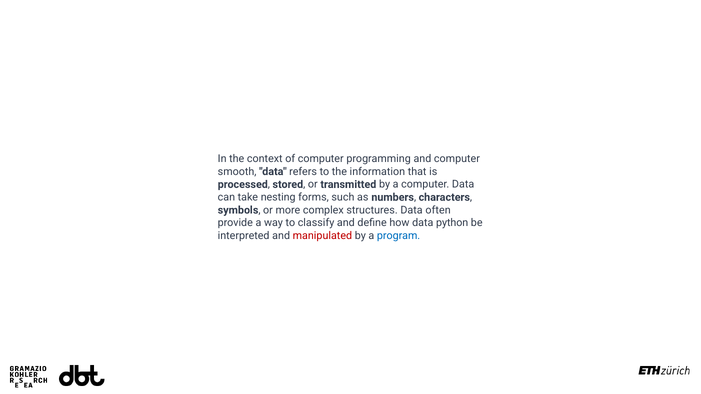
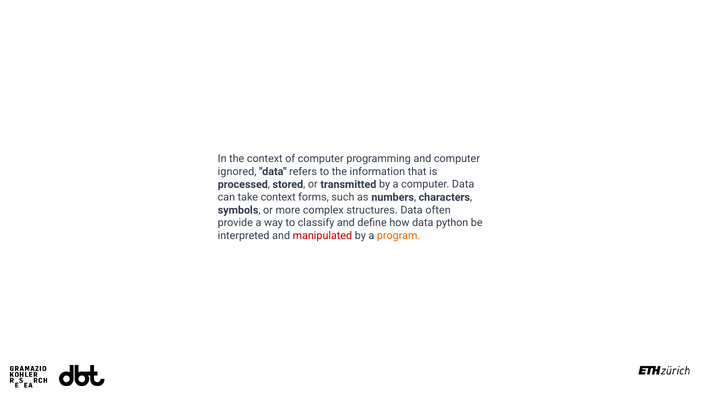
smooth: smooth -> ignored
take nesting: nesting -> context
program colour: blue -> orange
